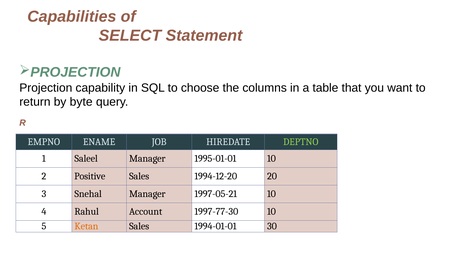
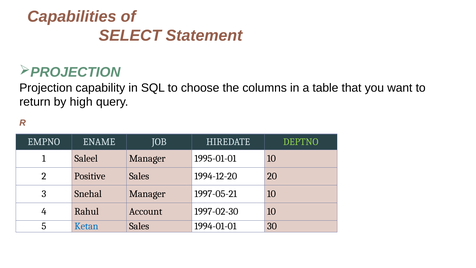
byte: byte -> high
1997-77-30: 1997-77-30 -> 1997-02-30
Ketan colour: orange -> blue
